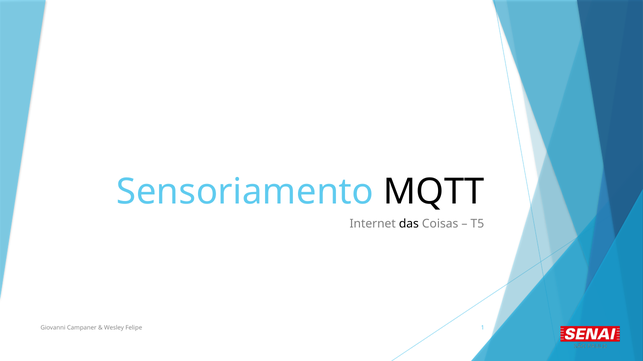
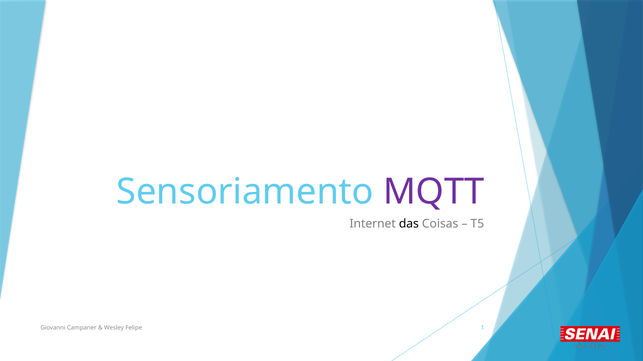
MQTT colour: black -> purple
